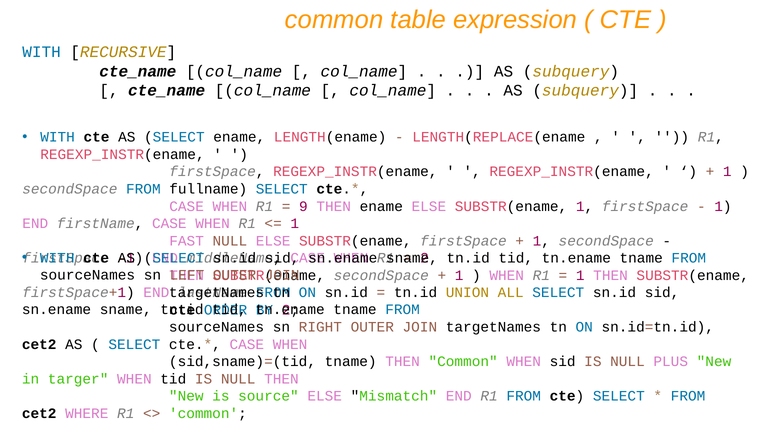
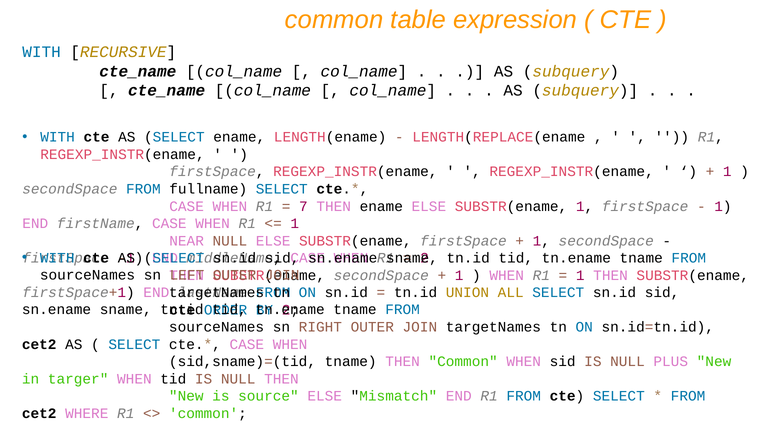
9: 9 -> 7
FAST: FAST -> NEAR
